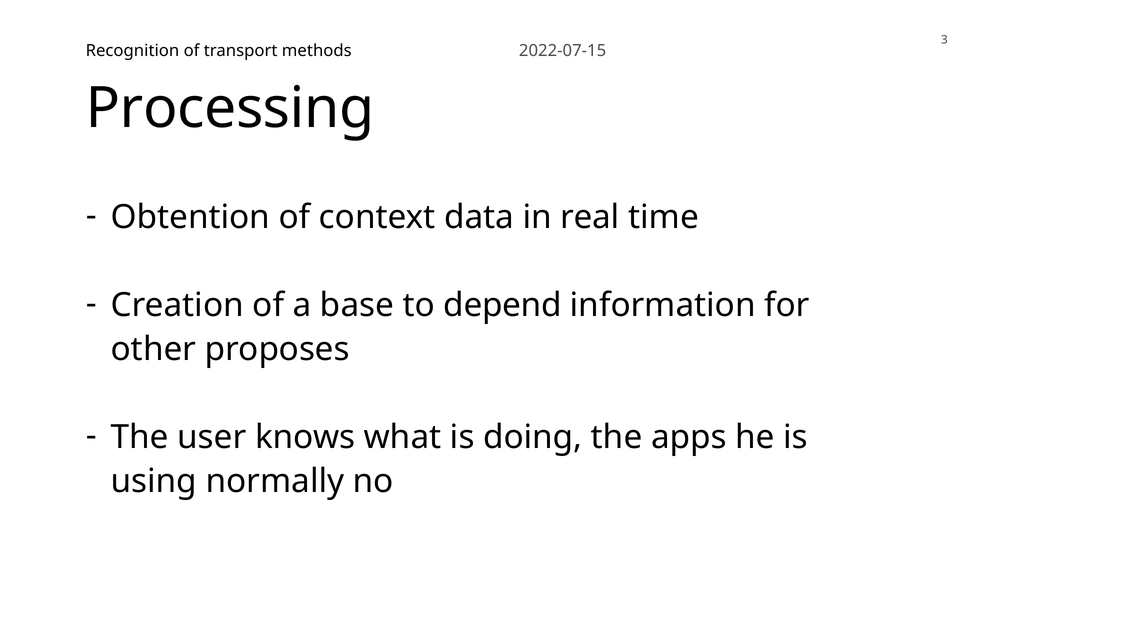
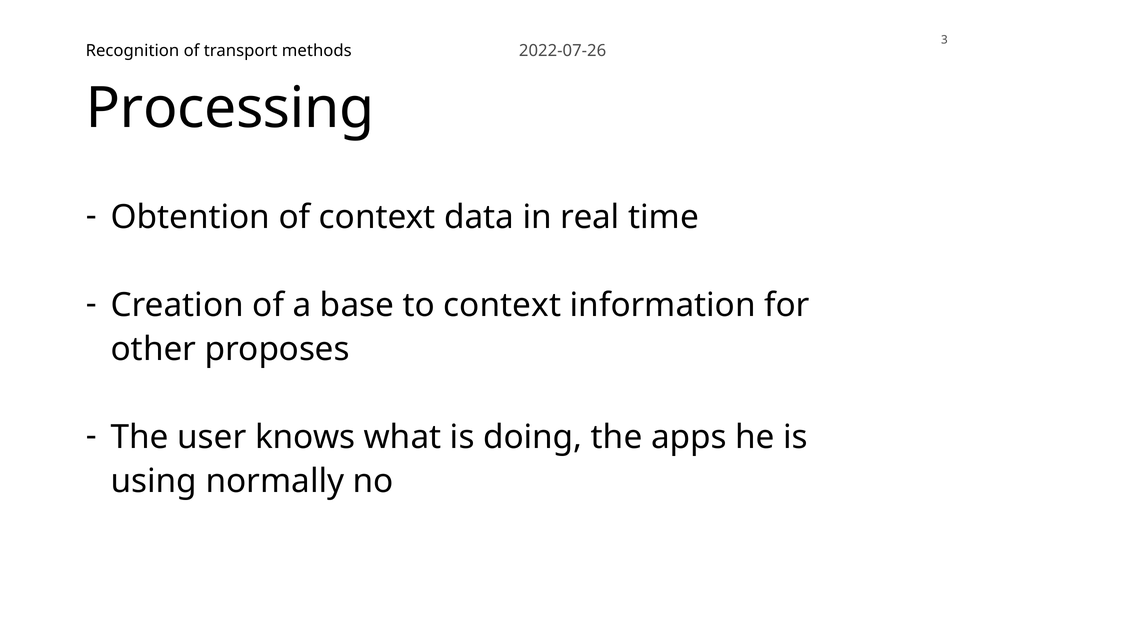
2022-07-15: 2022-07-15 -> 2022-07-26
to depend: depend -> context
